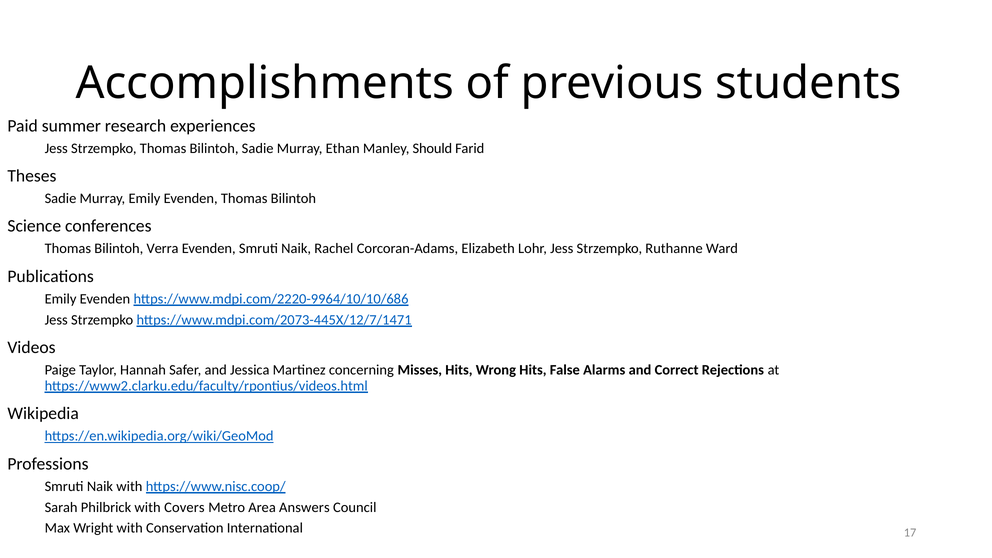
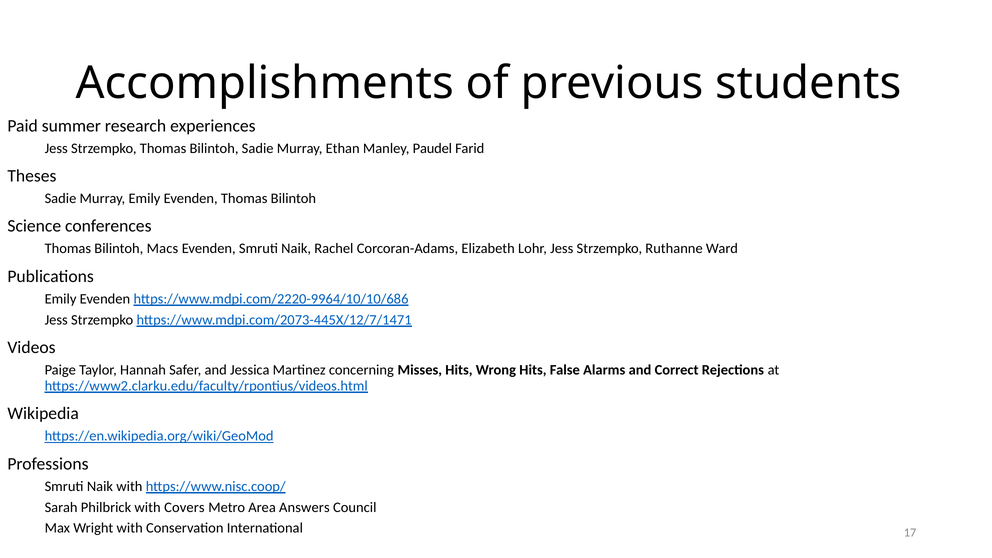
Should: Should -> Paudel
Verra: Verra -> Macs
